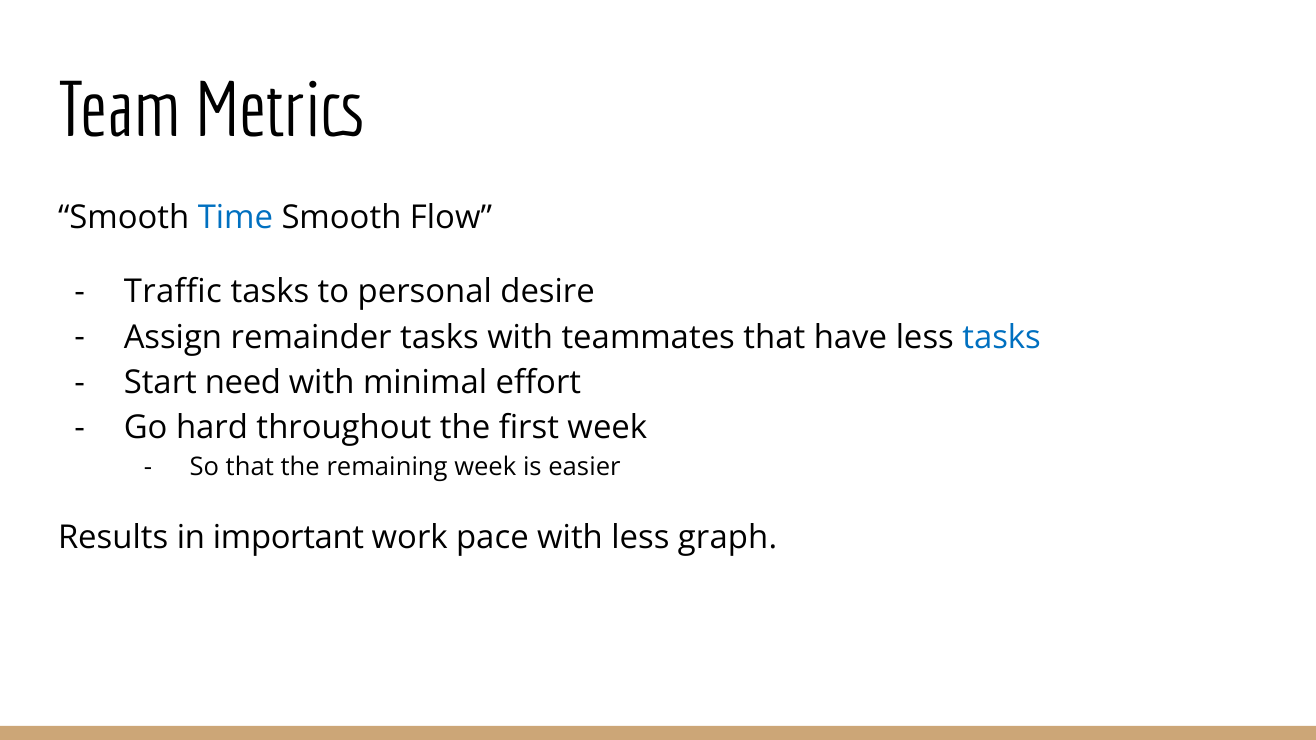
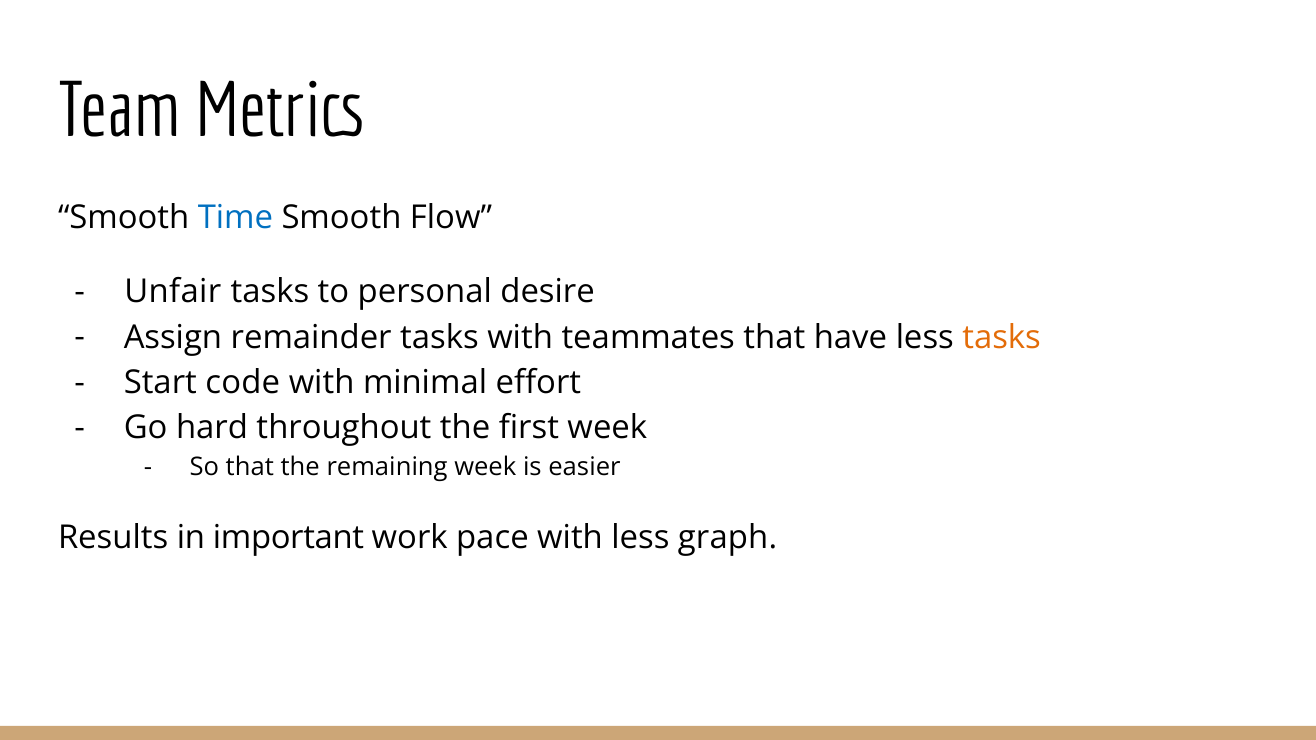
Traffic: Traffic -> Unfair
tasks at (1002, 337) colour: blue -> orange
need: need -> code
